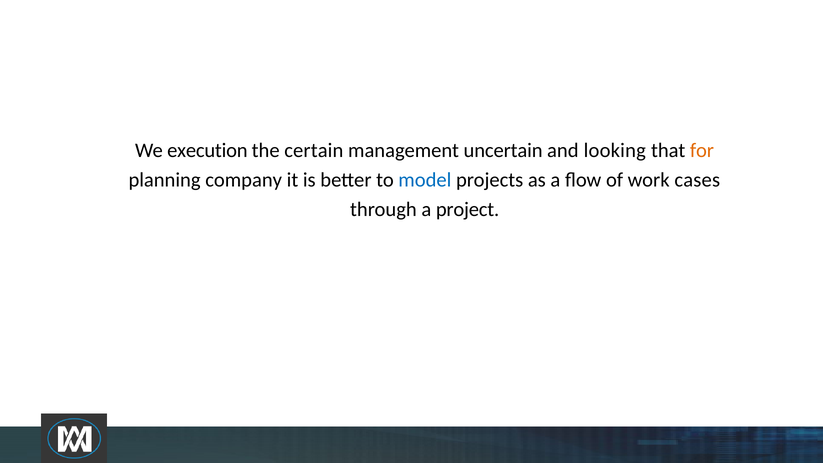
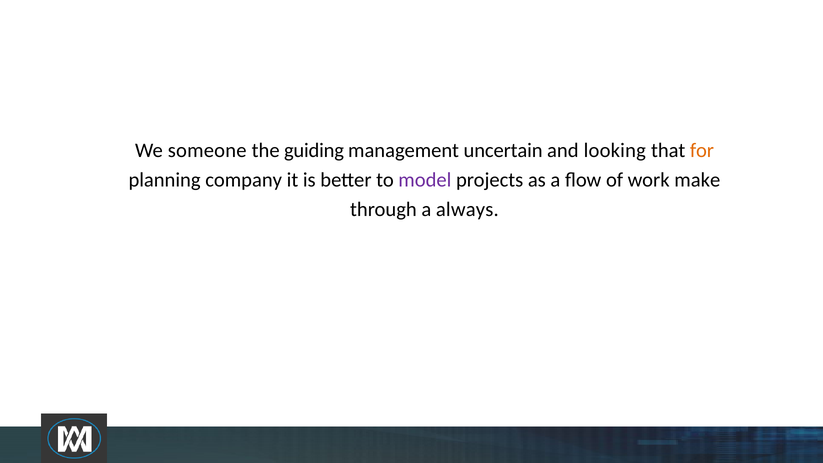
execution: execution -> someone
certain: certain -> guiding
model colour: blue -> purple
cases: cases -> make
project: project -> always
